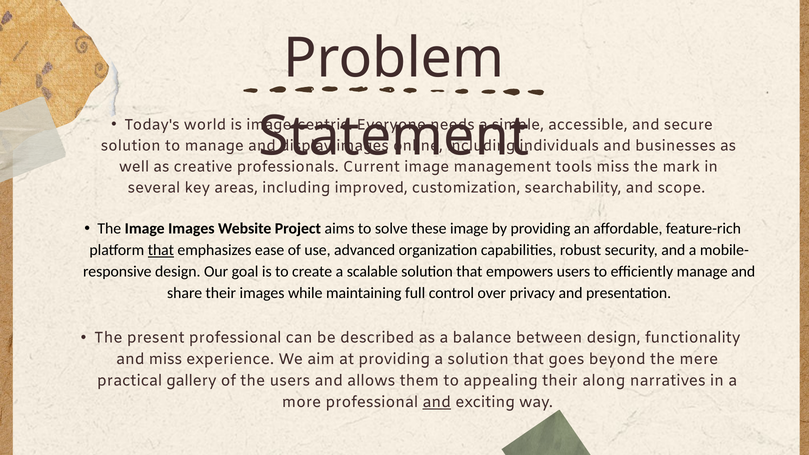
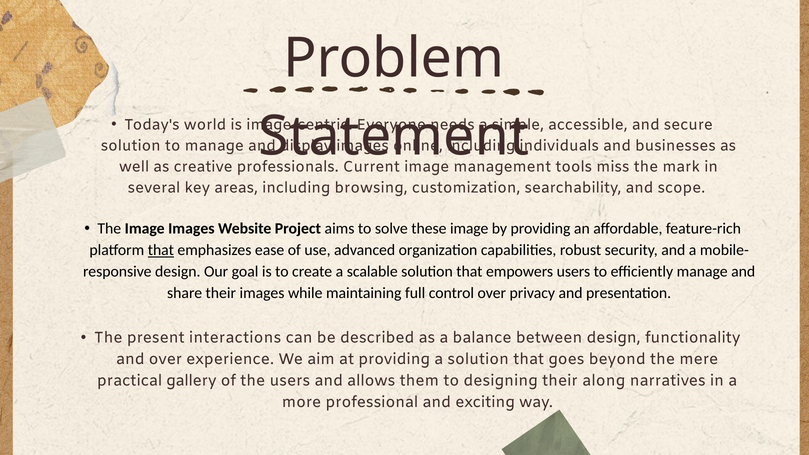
improved: improved -> browsing
present professional: professional -> interactions
and miss: miss -> over
appealing: appealing -> designing
and at (437, 402) underline: present -> none
